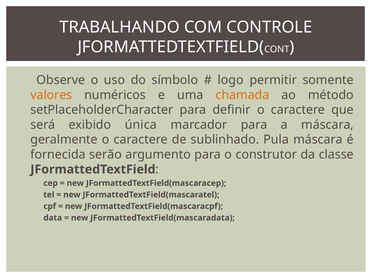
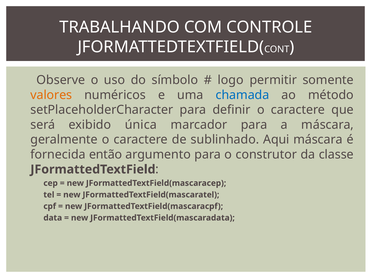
chamada colour: orange -> blue
Pula: Pula -> Aqui
serão: serão -> então
